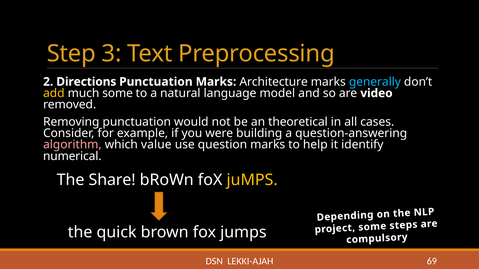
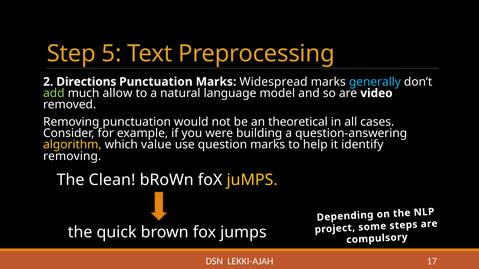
3: 3 -> 5
Architecture: Architecture -> Widespread
add colour: yellow -> light green
much some: some -> allow
algorithm colour: pink -> yellow
numerical at (72, 156): numerical -> removing
Share: Share -> Clean
69: 69 -> 17
